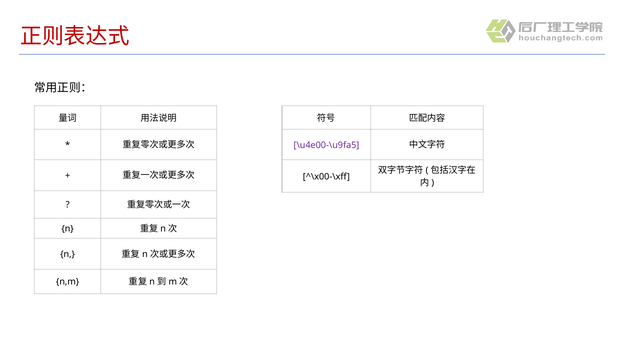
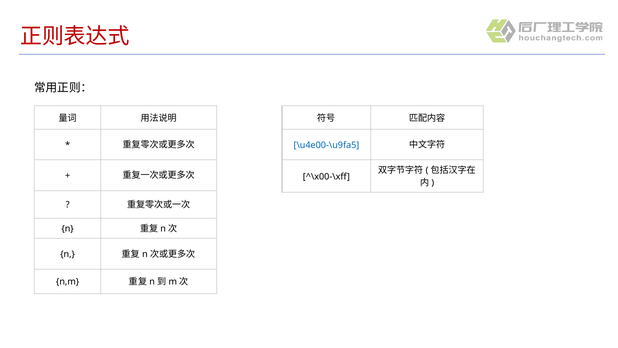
\u4e00-\u9fa5 colour: purple -> blue
